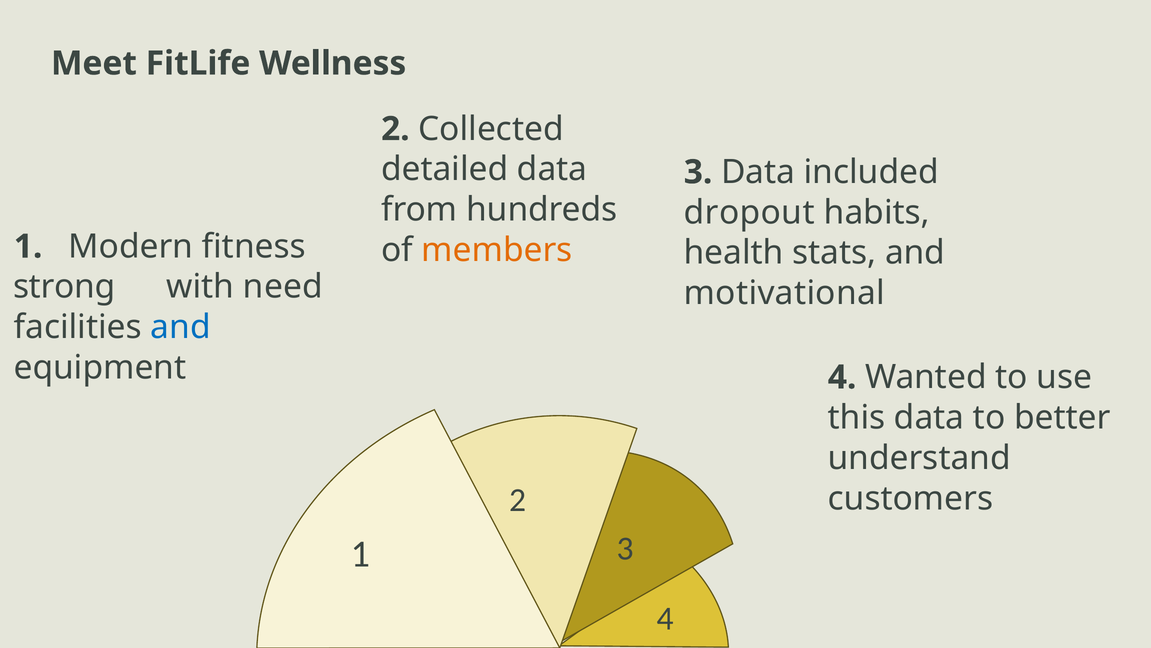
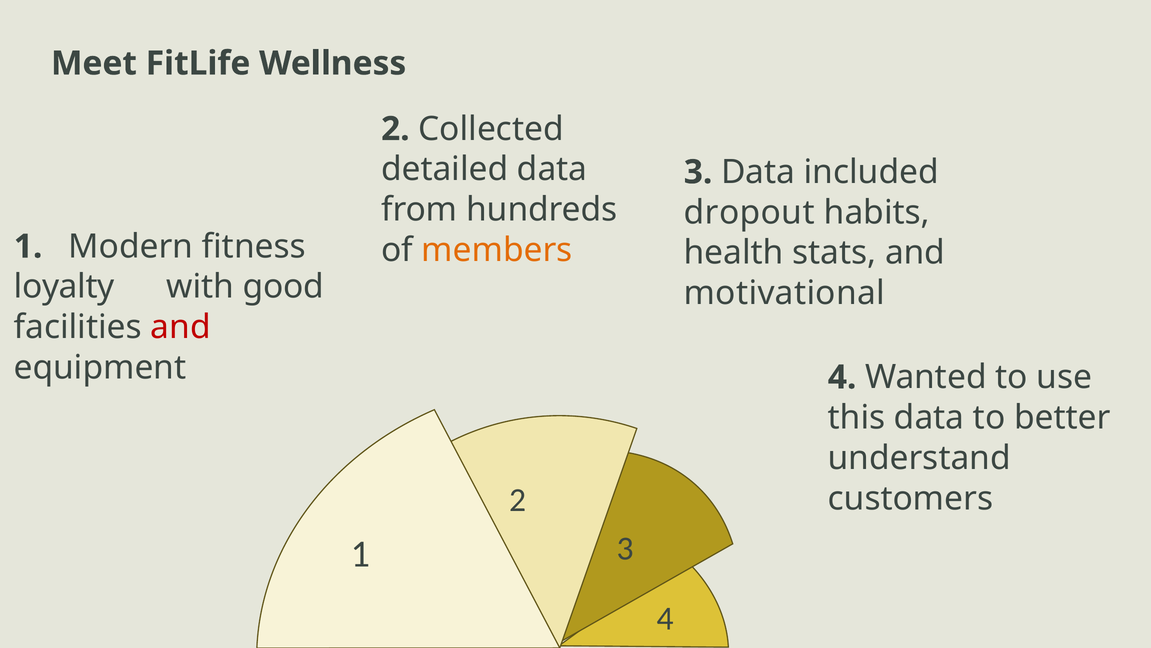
strong: strong -> loyalty
need: need -> good
and at (181, 327) colour: blue -> red
